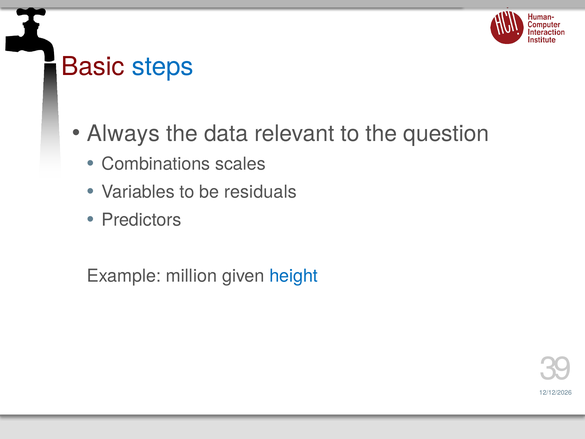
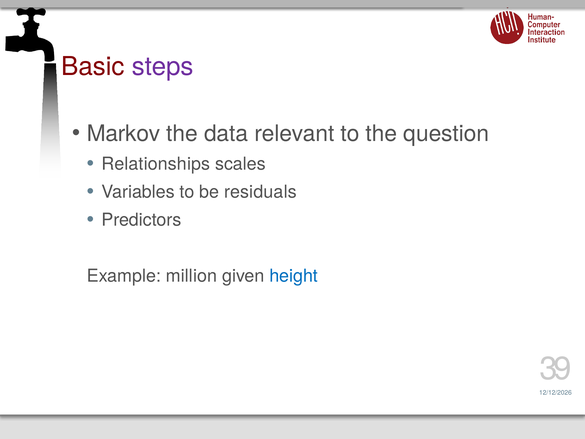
steps colour: blue -> purple
Always: Always -> Markov
Combinations: Combinations -> Relationships
